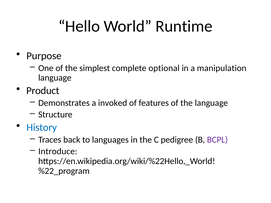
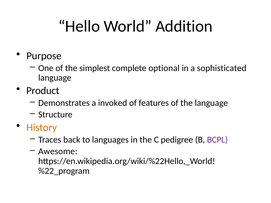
Runtime: Runtime -> Addition
manipulation: manipulation -> sophisticated
History colour: blue -> orange
Introduce: Introduce -> Awesome
